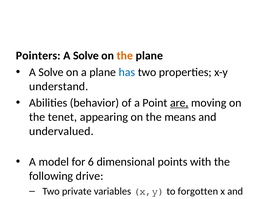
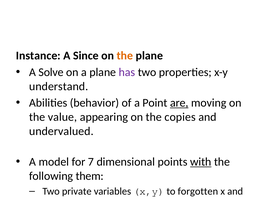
Pointers: Pointers -> Instance
Solve at (86, 56): Solve -> Since
has colour: blue -> purple
tenet: tenet -> value
means: means -> copies
6: 6 -> 7
with underline: none -> present
drive: drive -> them
